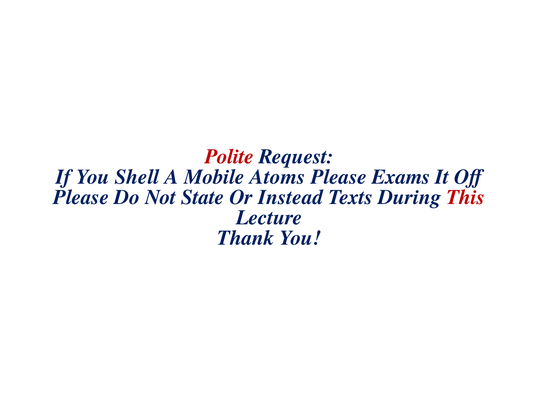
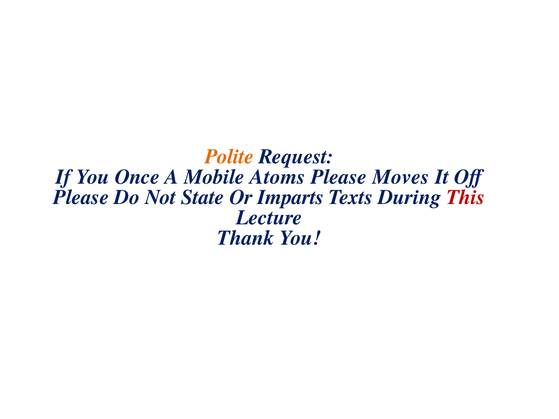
Polite colour: red -> orange
Shell: Shell -> Once
Exams: Exams -> Moves
Instead: Instead -> Imparts
